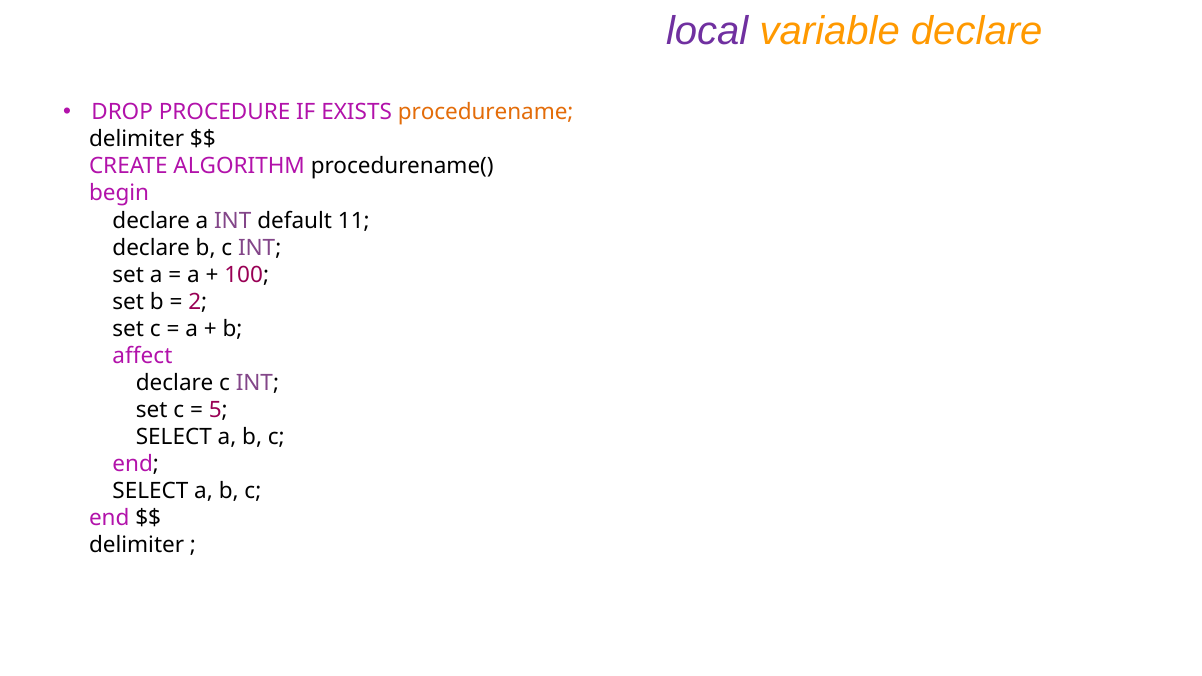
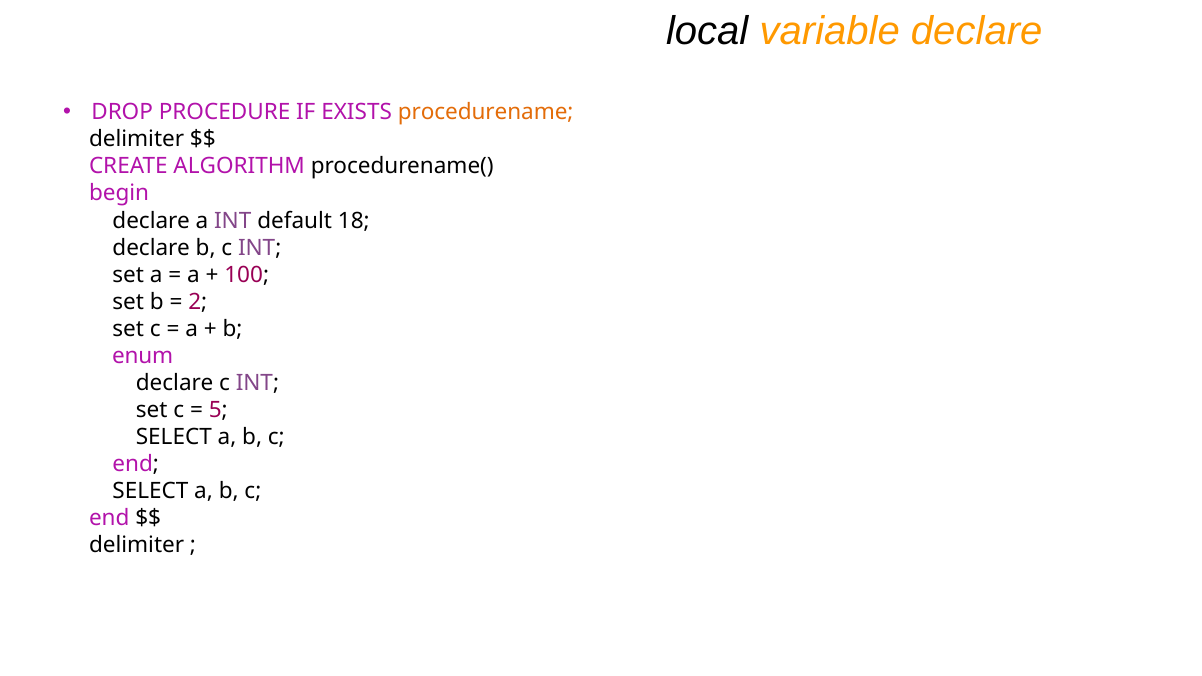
local colour: purple -> black
11: 11 -> 18
affect: affect -> enum
